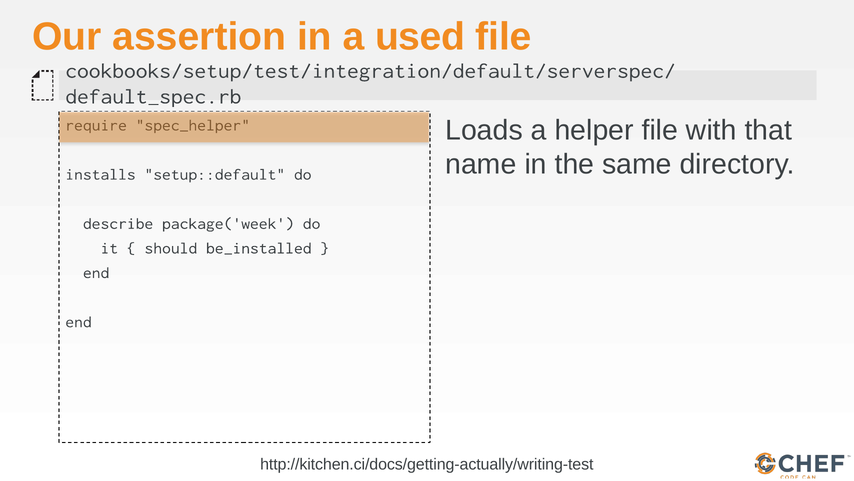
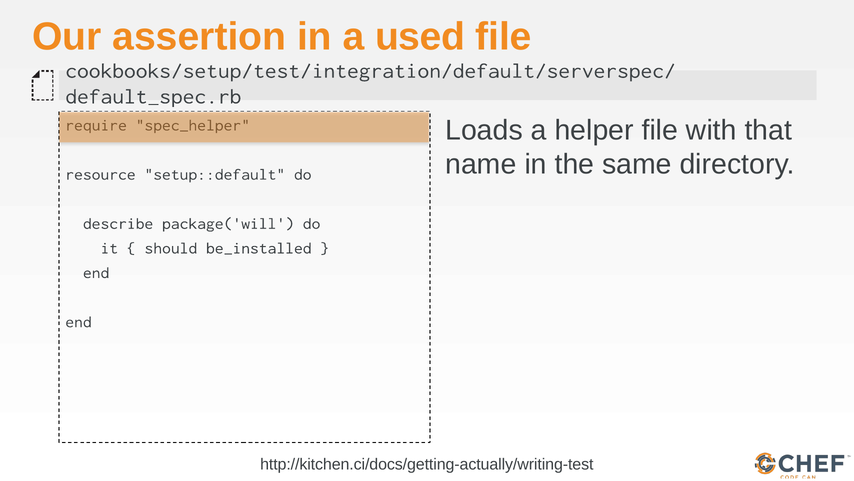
installs: installs -> resource
package('week: package('week -> package('will
